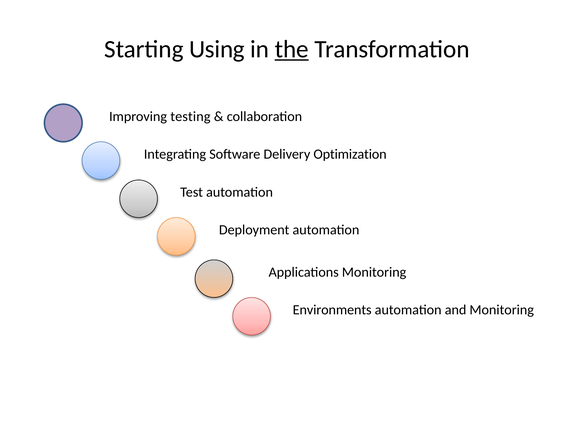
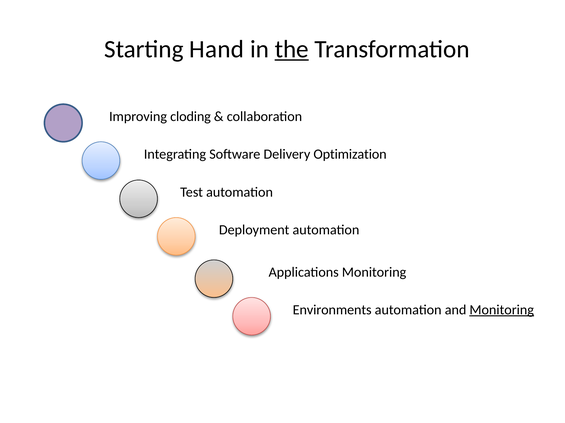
Using: Using -> Hand
testing: testing -> cloding
Monitoring at (502, 310) underline: none -> present
